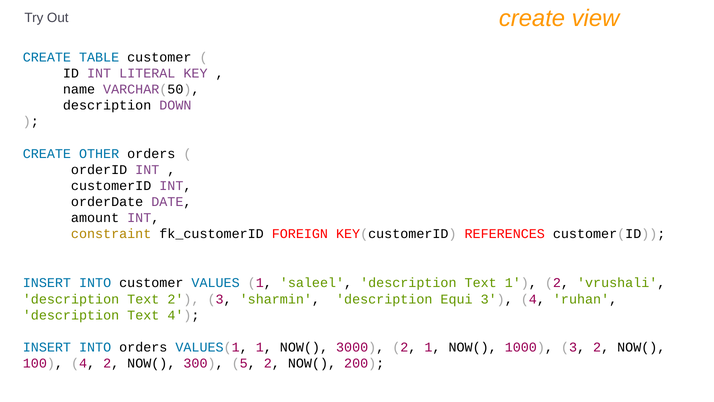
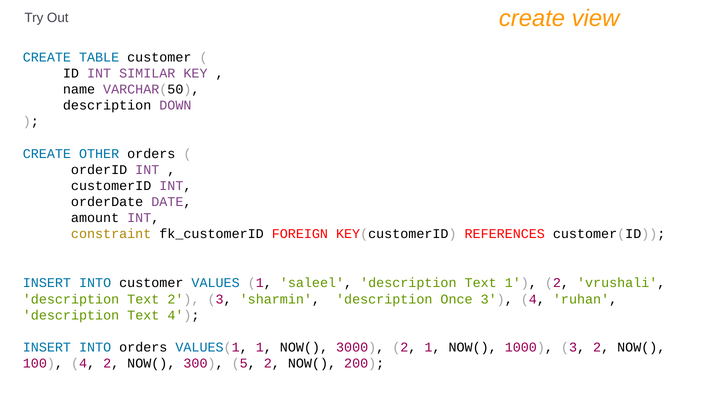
LITERAL: LITERAL -> SIMILAR
Equi: Equi -> Once
